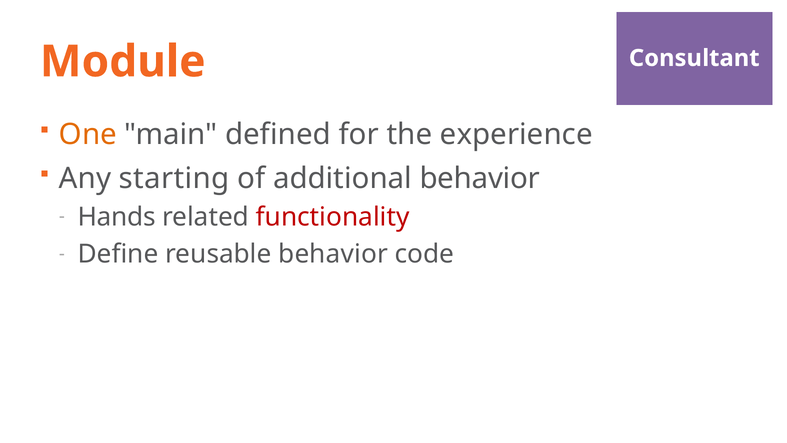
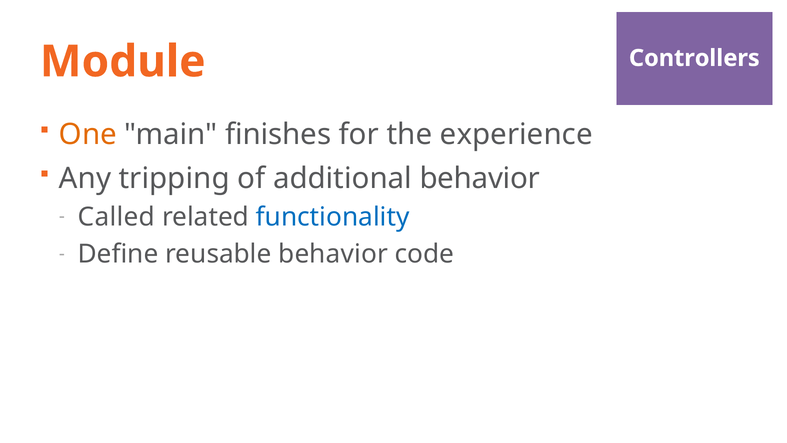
Consultant: Consultant -> Controllers
defined: defined -> finishes
starting: starting -> tripping
Hands: Hands -> Called
functionality colour: red -> blue
